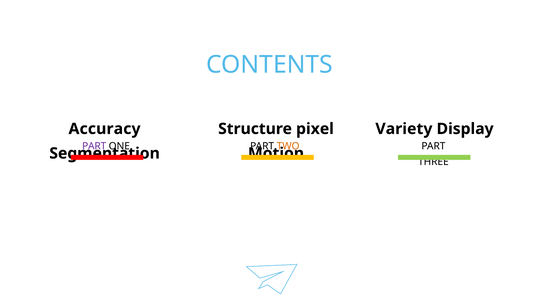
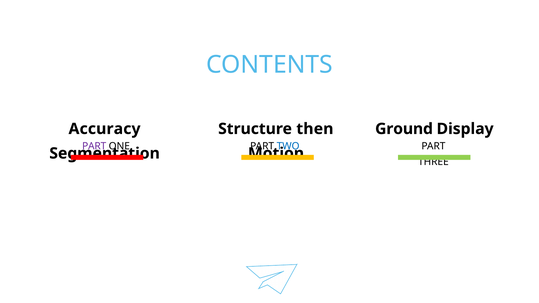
pixel: pixel -> then
Variety: Variety -> Ground
TWO colour: orange -> blue
